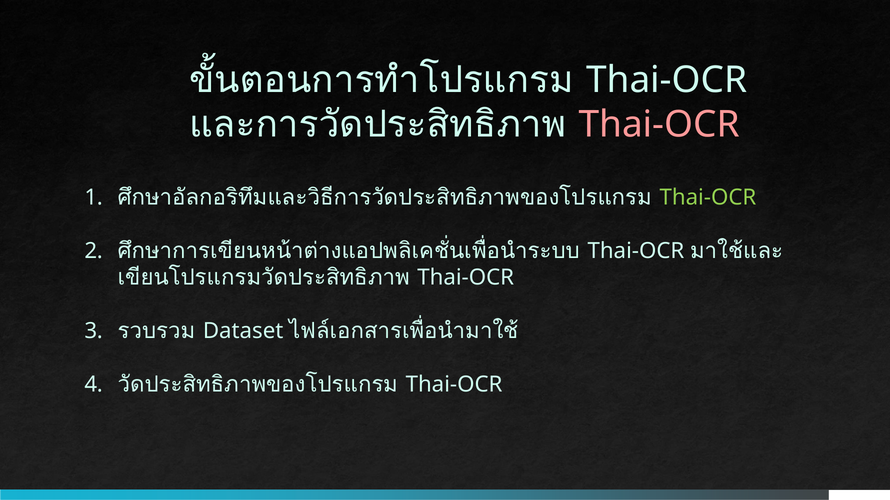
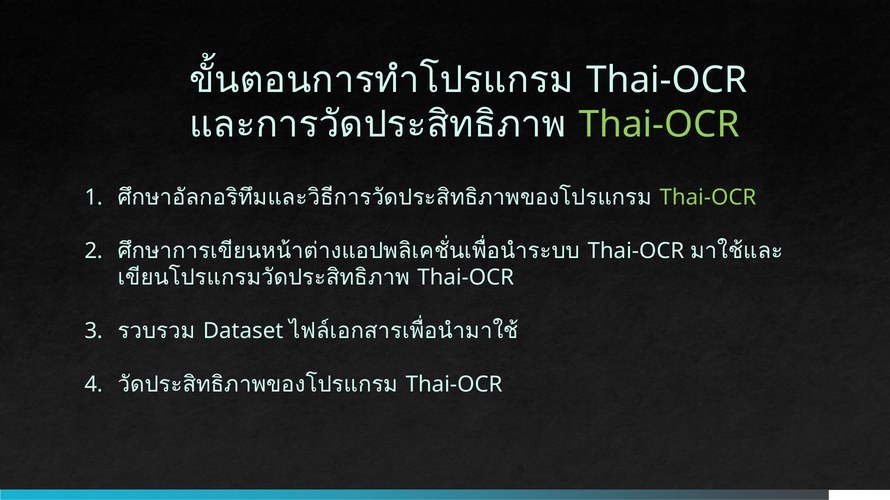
Thai-OCR at (659, 125) colour: pink -> light green
